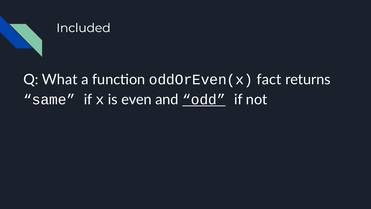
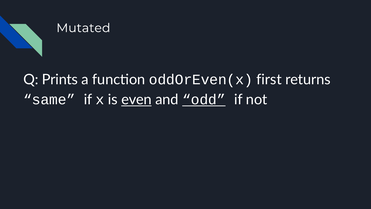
Included: Included -> Mutated
What: What -> Prints
fact: fact -> first
even underline: none -> present
